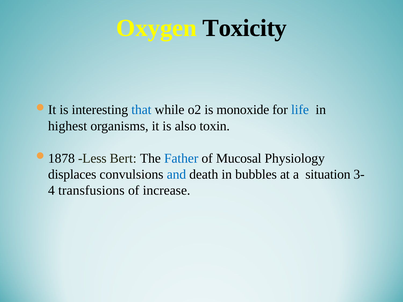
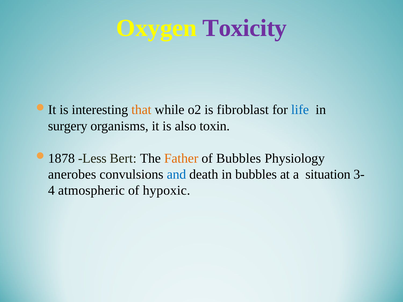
Toxicity colour: black -> purple
that colour: blue -> orange
monoxide: monoxide -> fibroblast
highest: highest -> surgery
Father colour: blue -> orange
of Mucosal: Mucosal -> Bubbles
displaces: displaces -> anerobes
transfusions: transfusions -> atmospheric
increase: increase -> hypoxic
